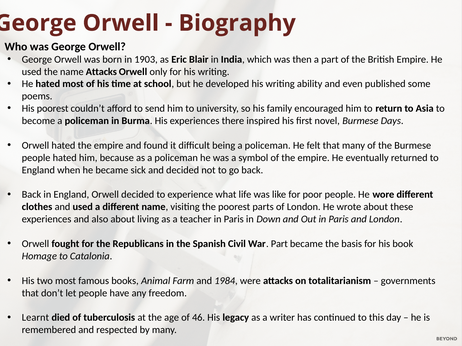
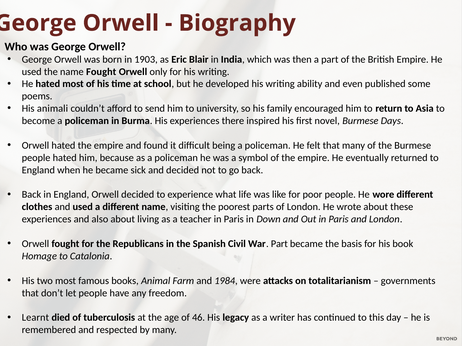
name Attacks: Attacks -> Fought
His poorest: poorest -> animali
